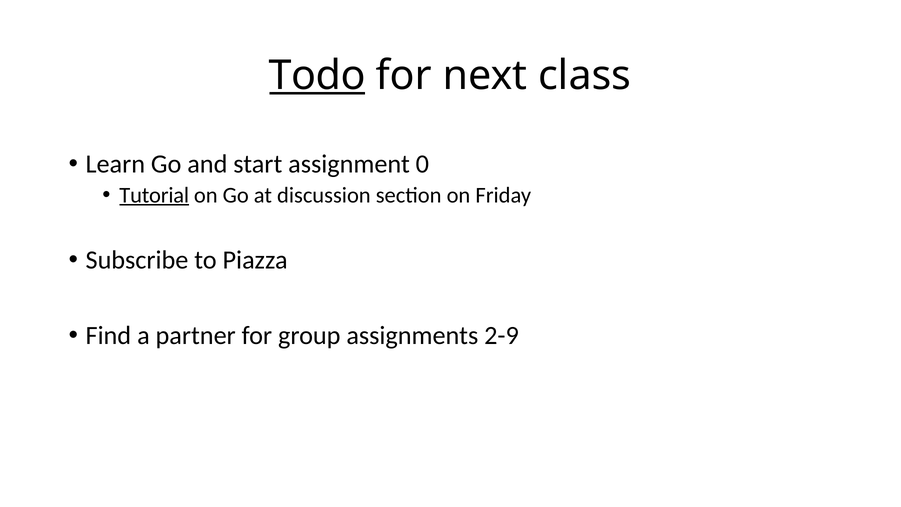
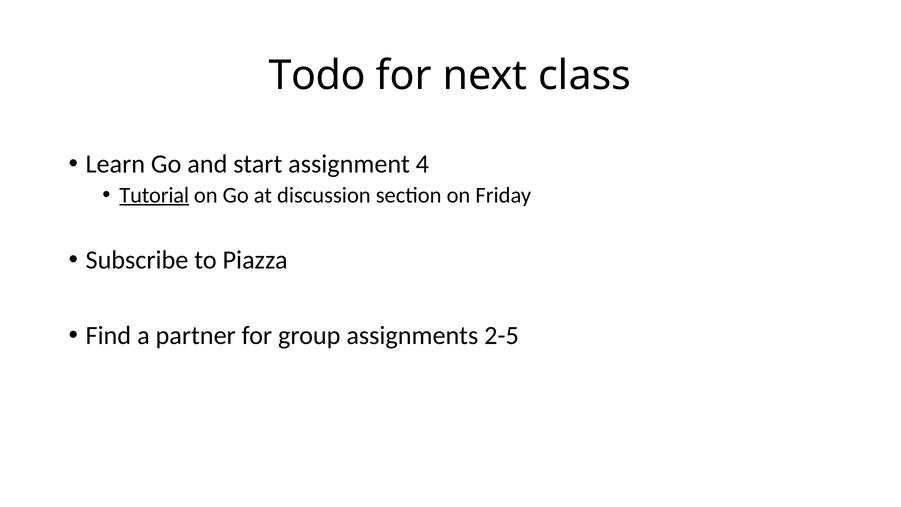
Todo underline: present -> none
0: 0 -> 4
2-9: 2-9 -> 2-5
